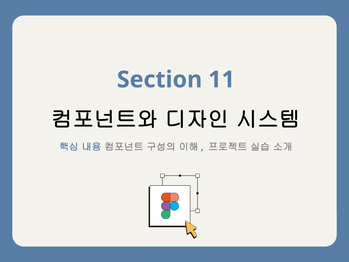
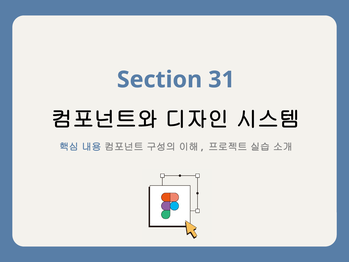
11: 11 -> 31
